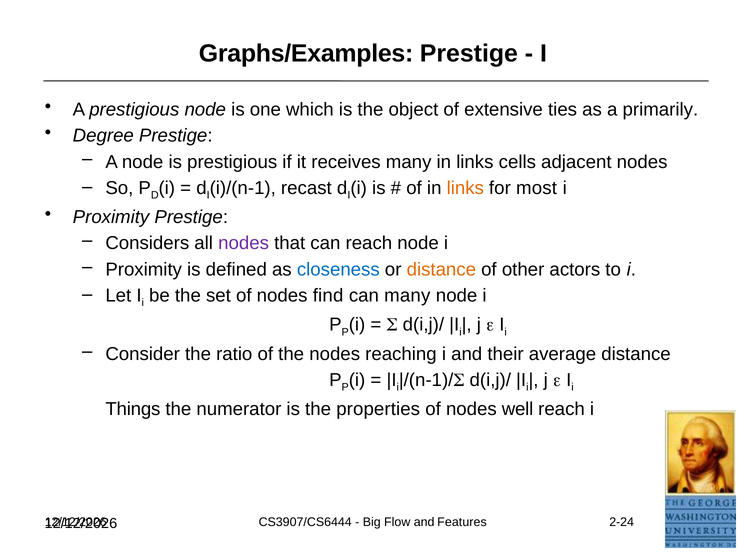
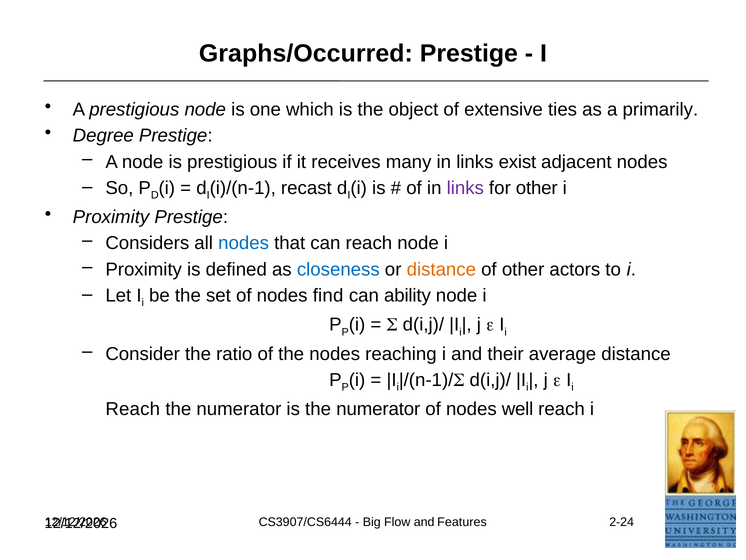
Graphs/Examples: Graphs/Examples -> Graphs/Occurred
cells: cells -> exist
links at (465, 188) colour: orange -> purple
for most: most -> other
nodes at (244, 243) colour: purple -> blue
can many: many -> ability
Things at (133, 409): Things -> Reach
is the properties: properties -> numerator
